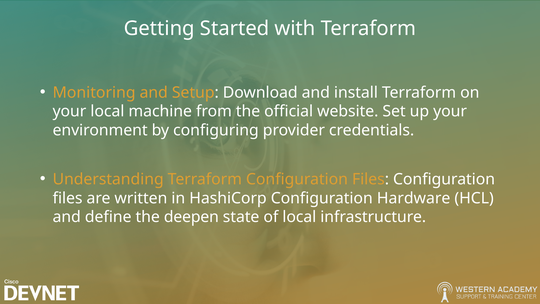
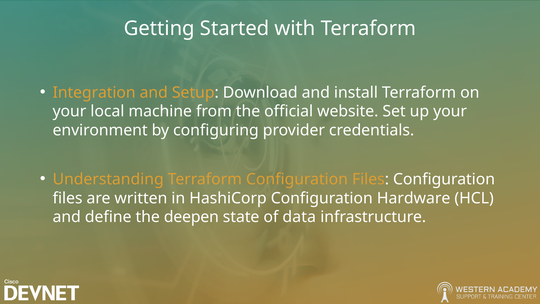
Monitoring: Monitoring -> Integration
of local: local -> data
